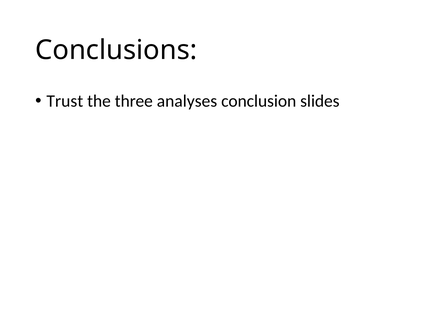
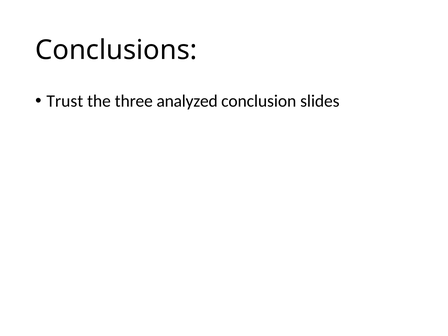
analyses: analyses -> analyzed
